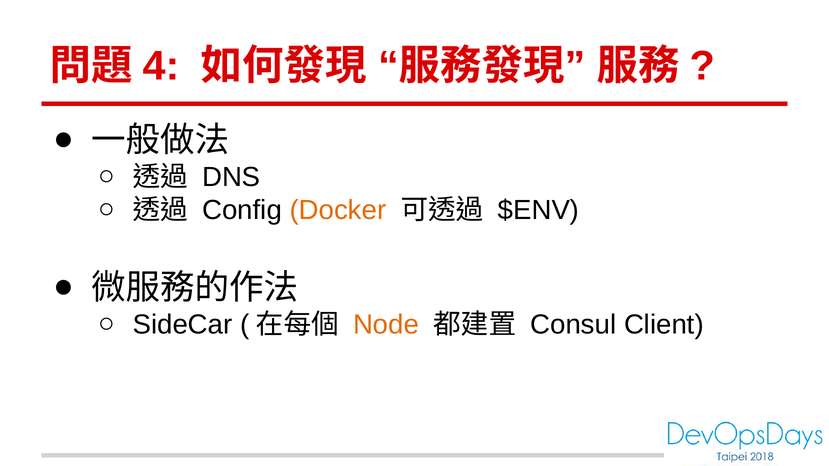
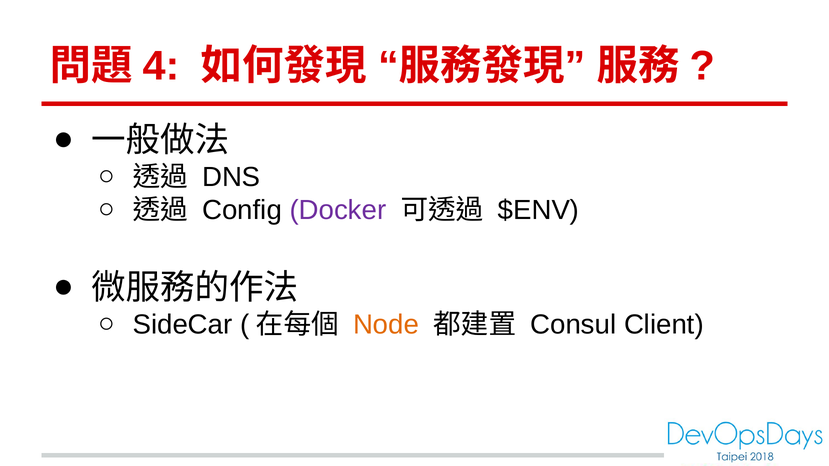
Docker colour: orange -> purple
